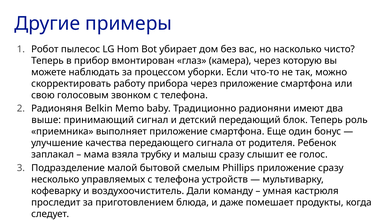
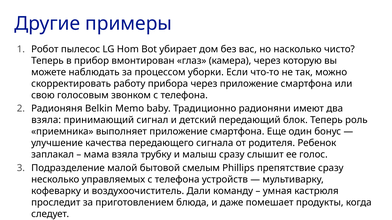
выше at (46, 120): выше -> взяла
Phillips приложение: приложение -> препятствие
